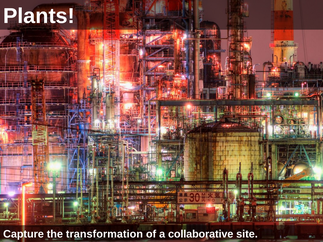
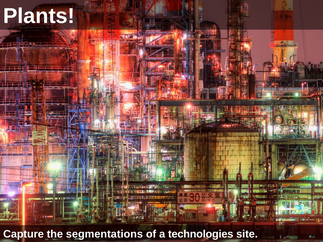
transformation: transformation -> segmentations
collaborative: collaborative -> technologies
